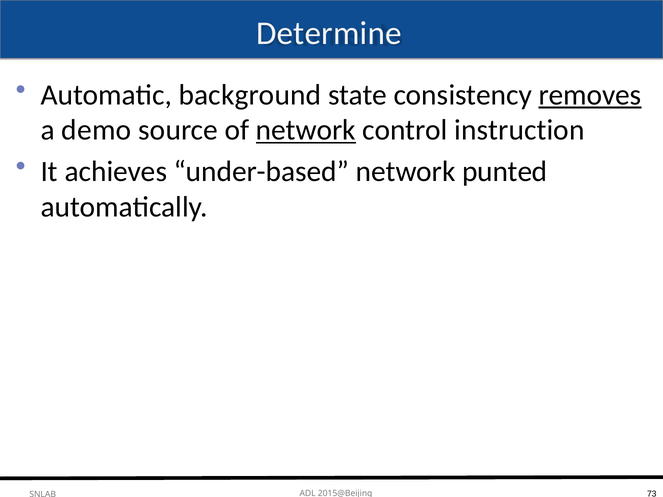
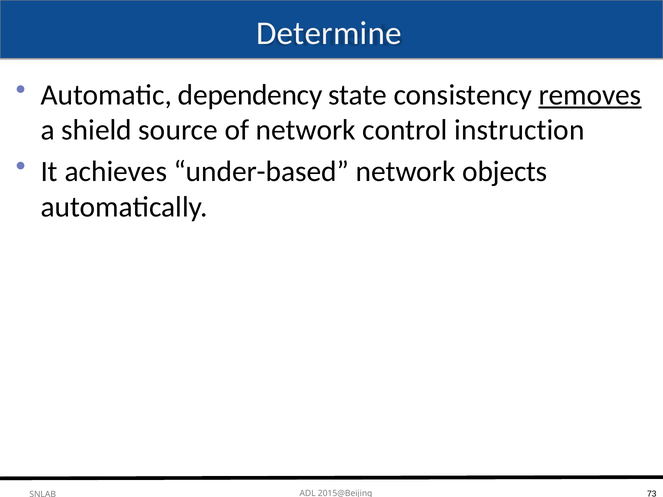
background: background -> dependency
demo: demo -> shield
network at (306, 130) underline: present -> none
punted: punted -> objects
